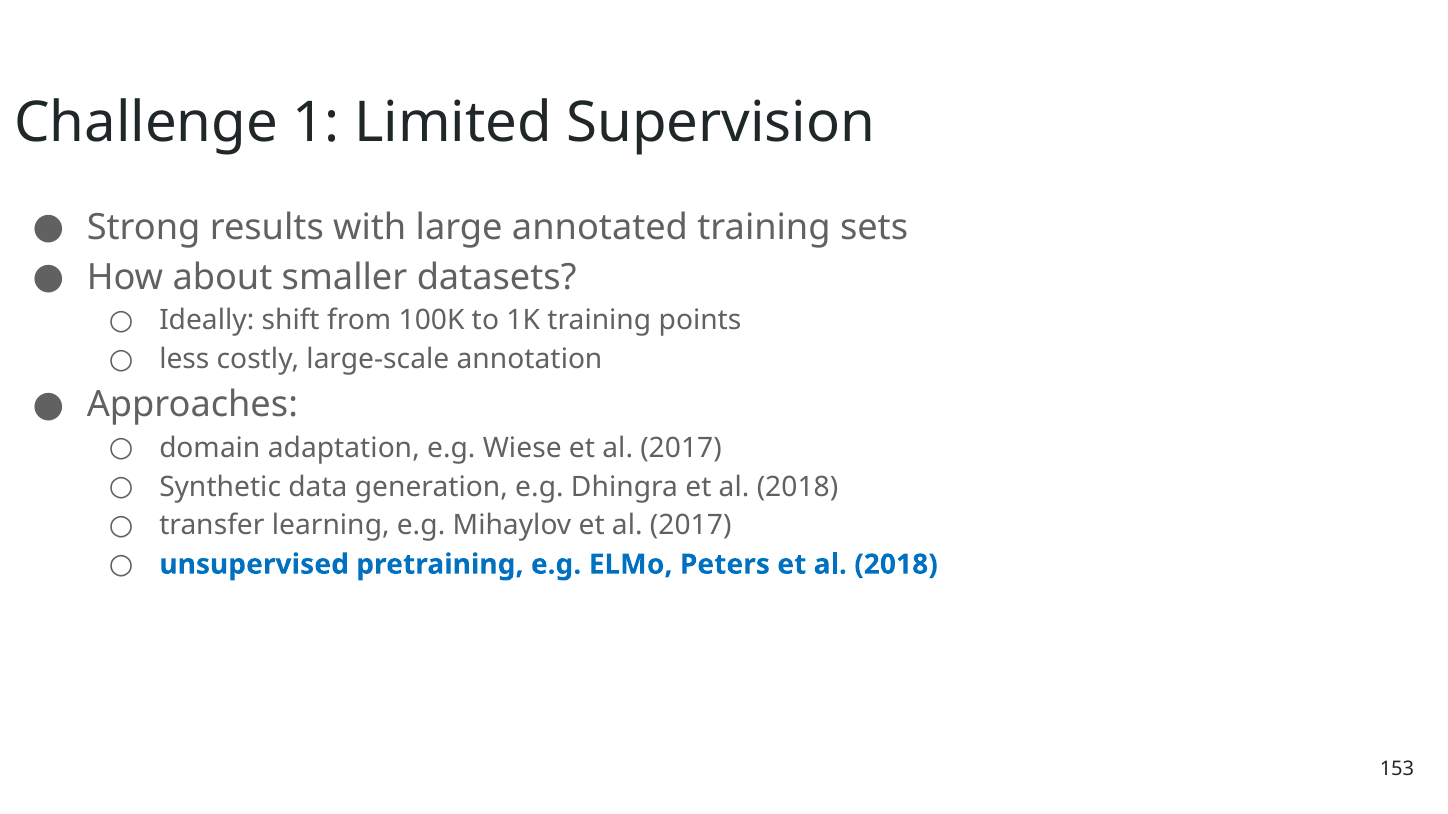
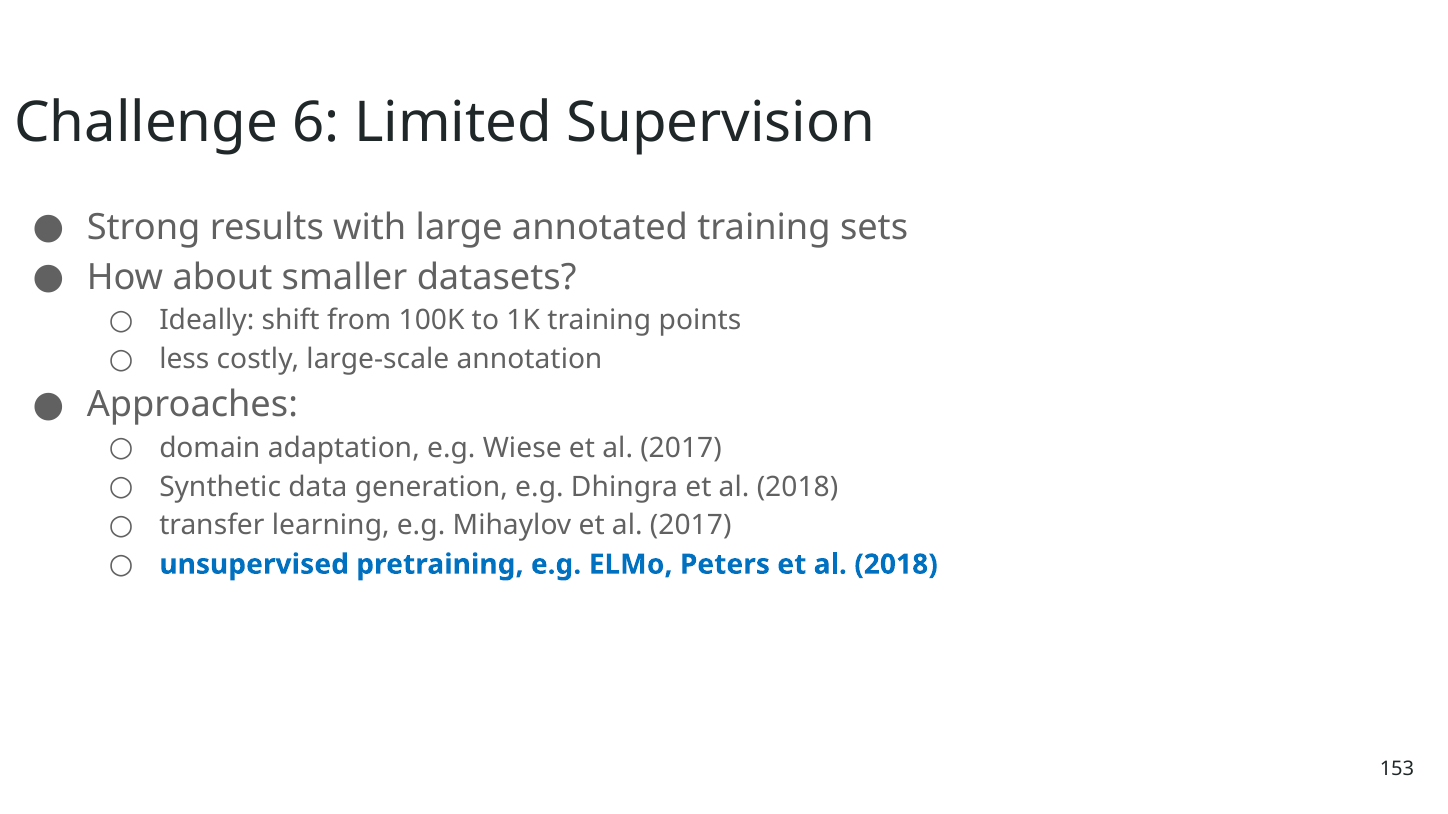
1: 1 -> 6
